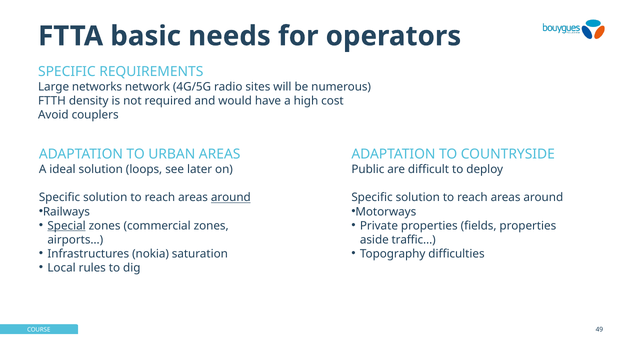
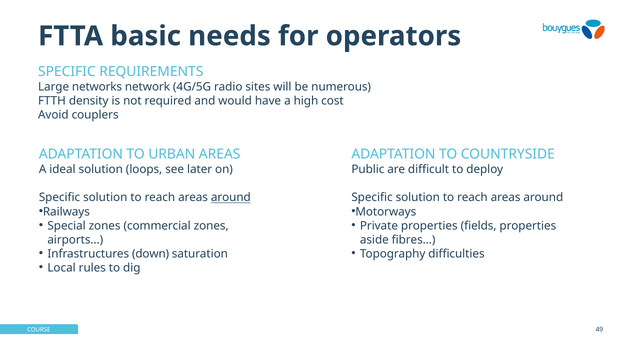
Special underline: present -> none
traffic…: traffic… -> fibres…
nokia: nokia -> down
